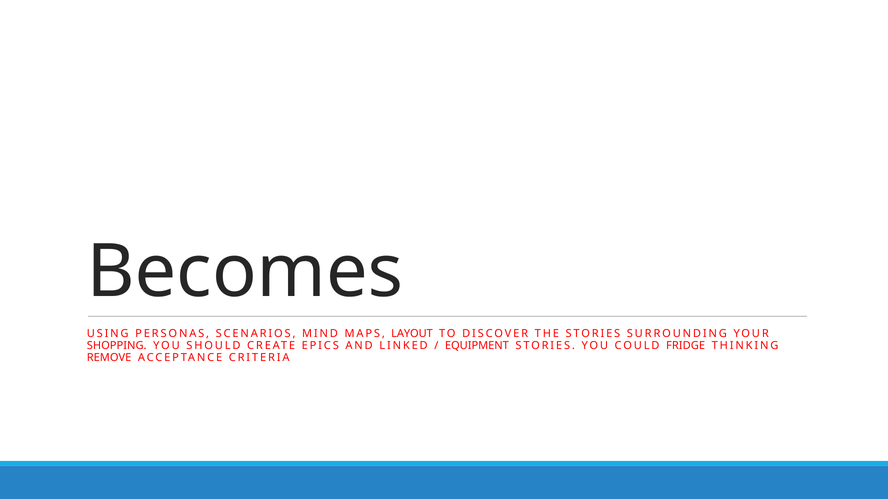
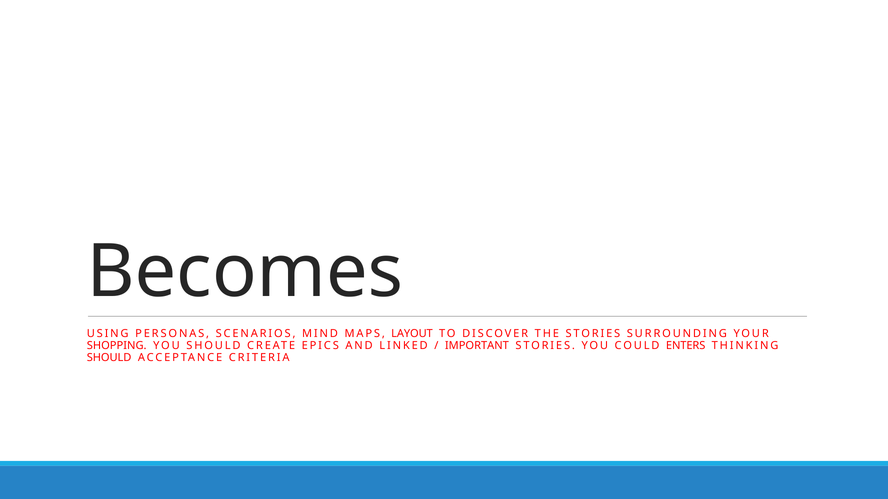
EQUIPMENT: EQUIPMENT -> IMPORTANT
FRIDGE: FRIDGE -> ENTERS
REMOVE at (109, 358): REMOVE -> SHOULD
